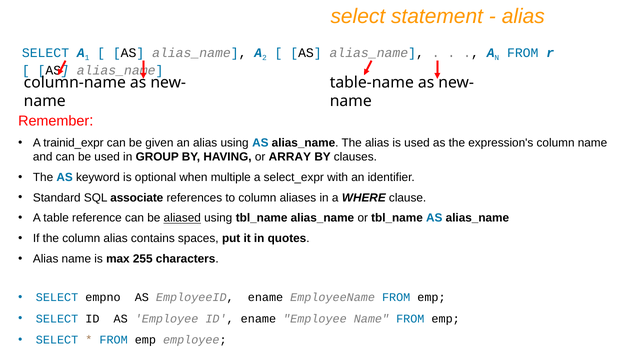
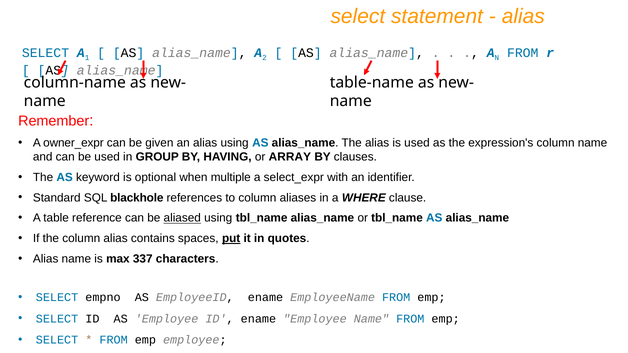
trainid_expr: trainid_expr -> owner_expr
associate: associate -> blackhole
put underline: none -> present
255: 255 -> 337
